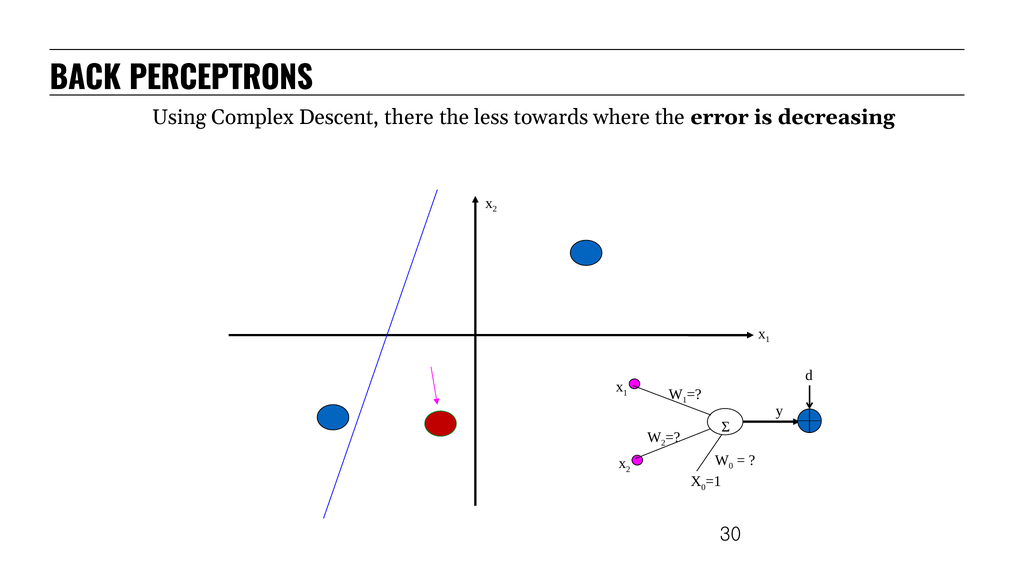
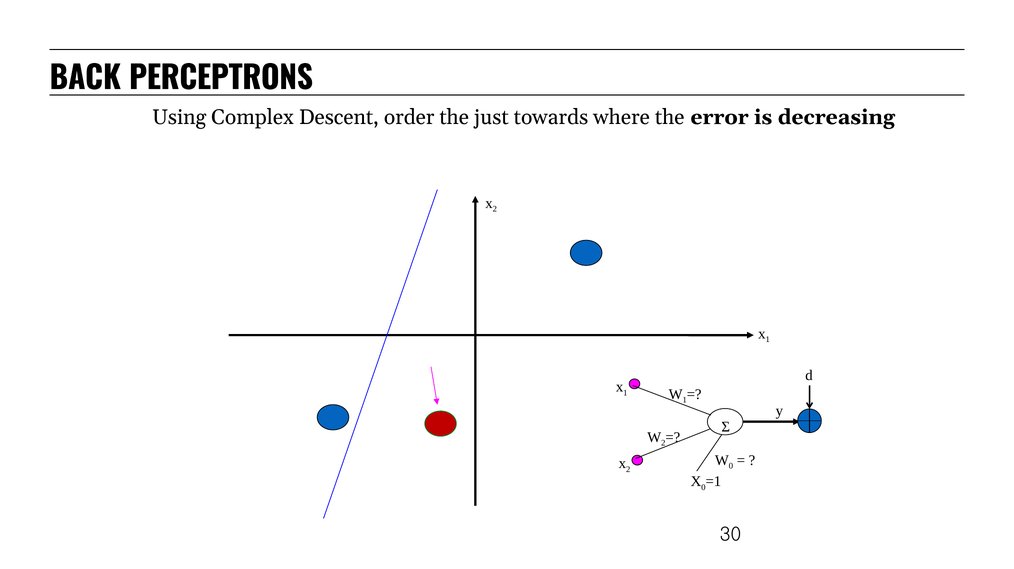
there: there -> order
less: less -> just
